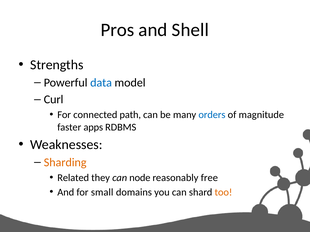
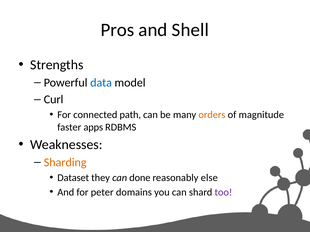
orders colour: blue -> orange
Related: Related -> Dataset
node: node -> done
free: free -> else
small: small -> peter
too colour: orange -> purple
